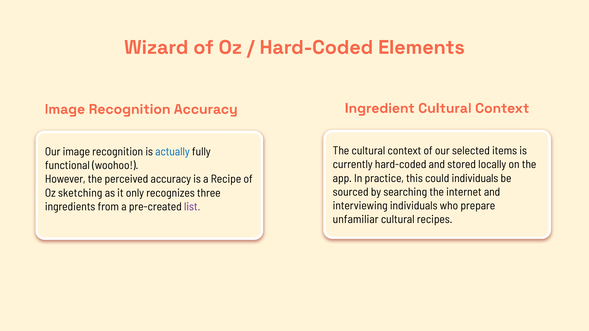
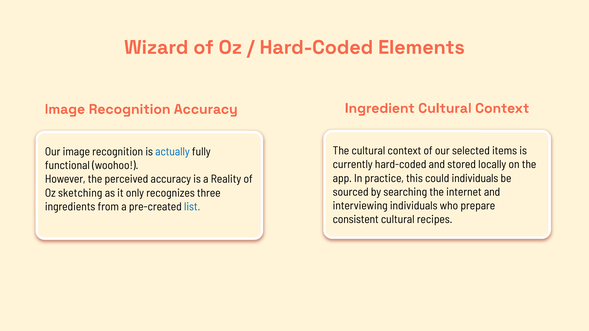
Recipe: Recipe -> Reality
list colour: purple -> blue
unfamiliar: unfamiliar -> consistent
